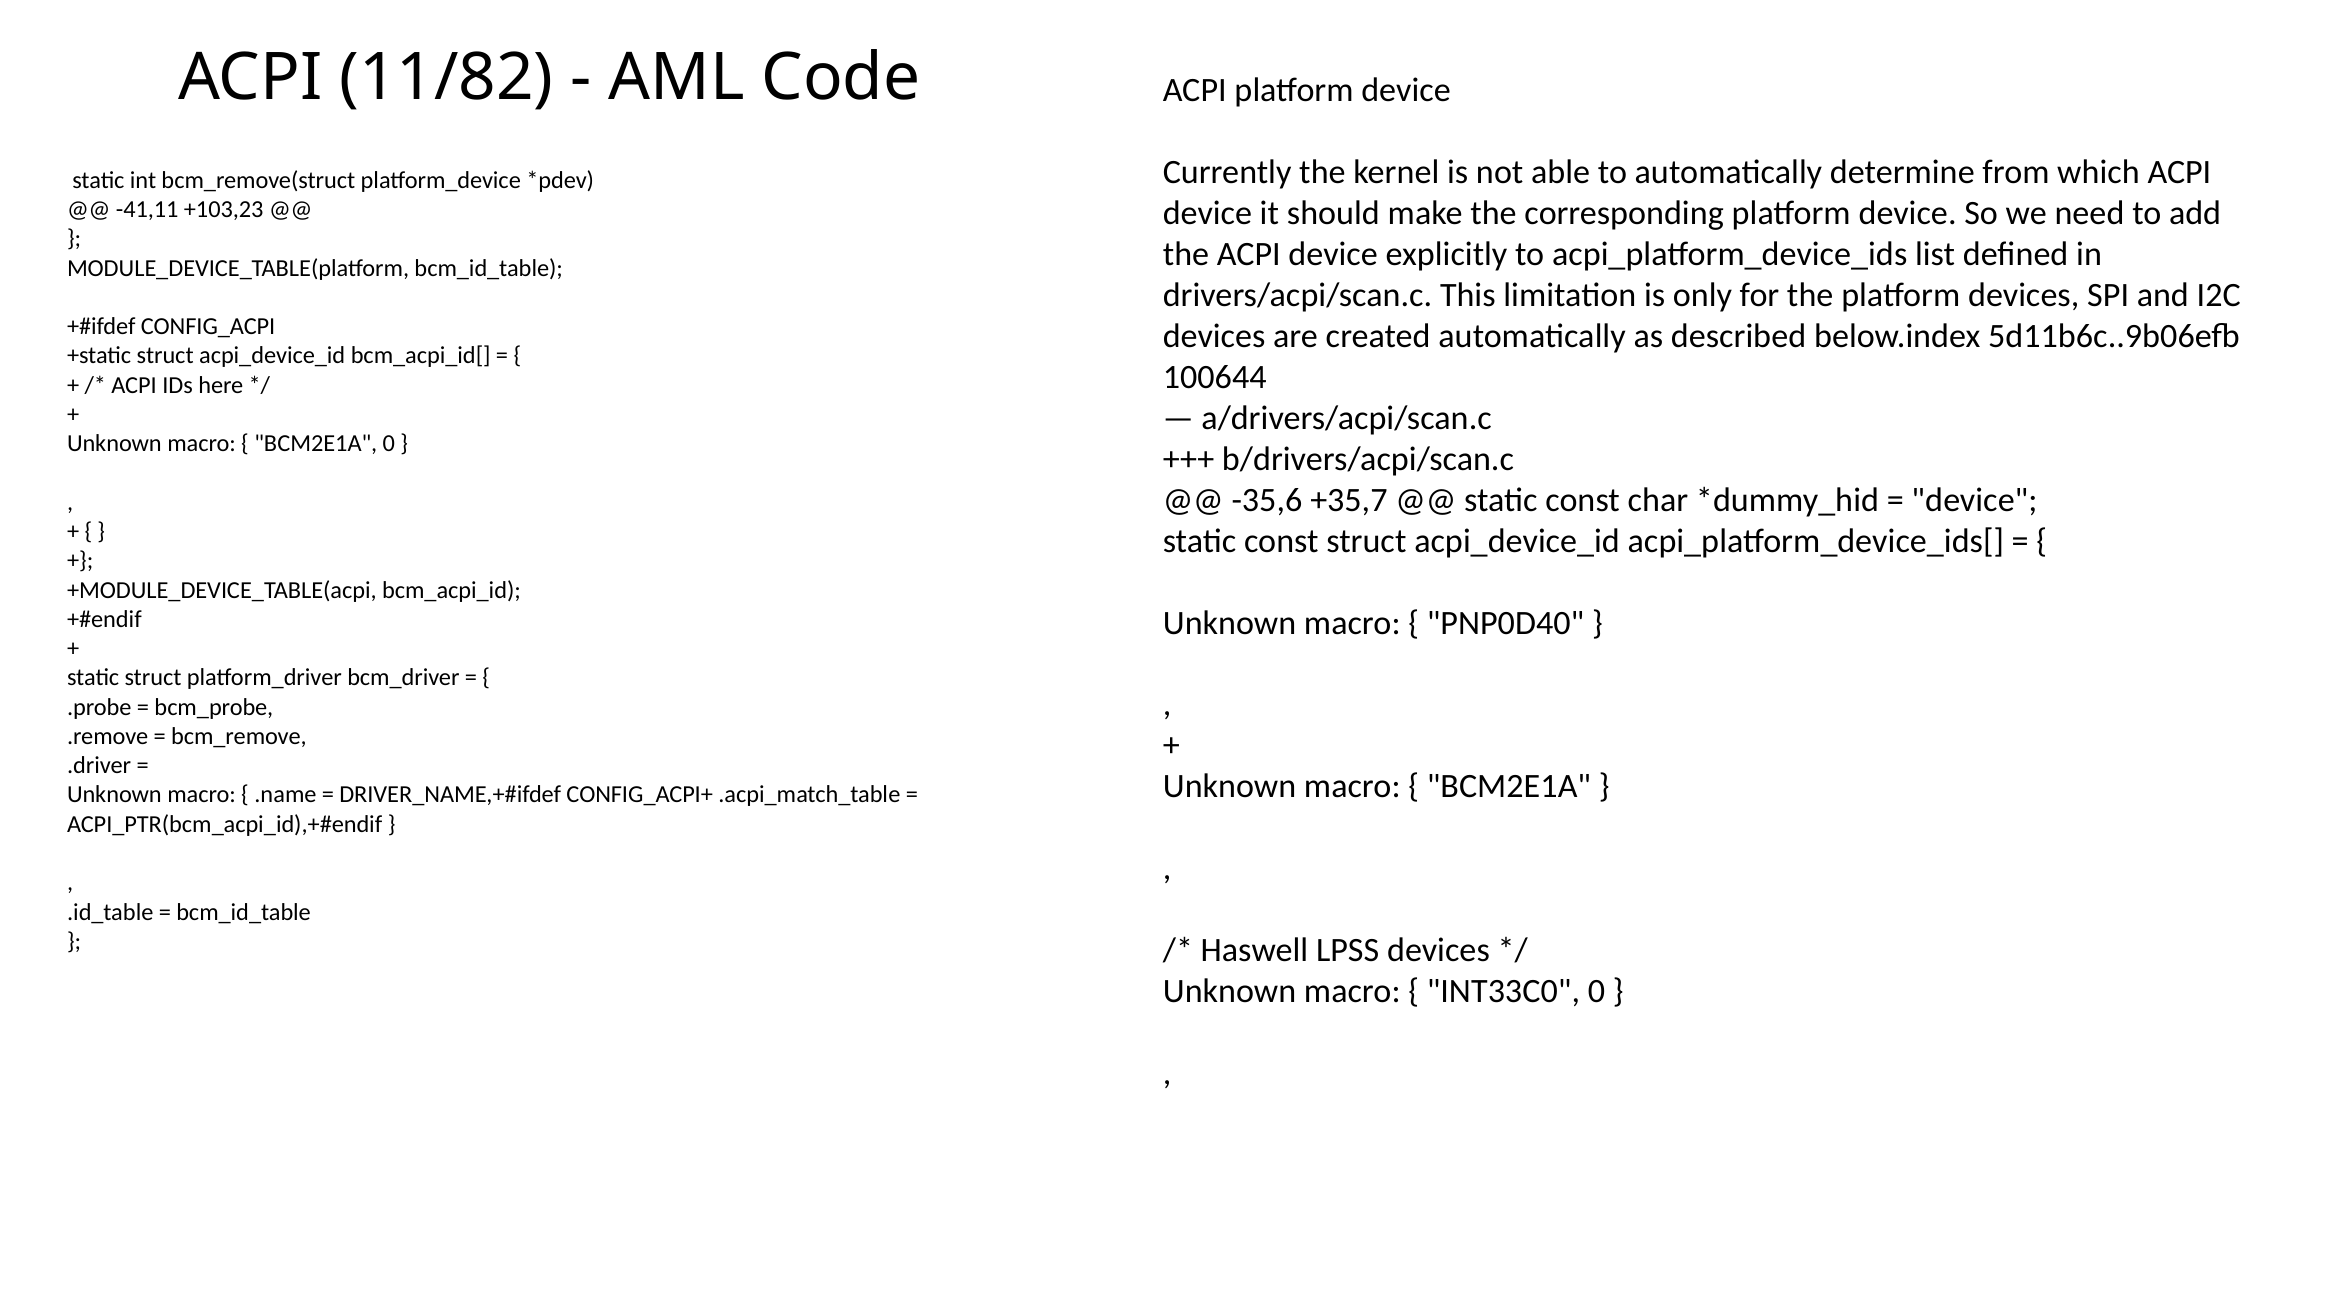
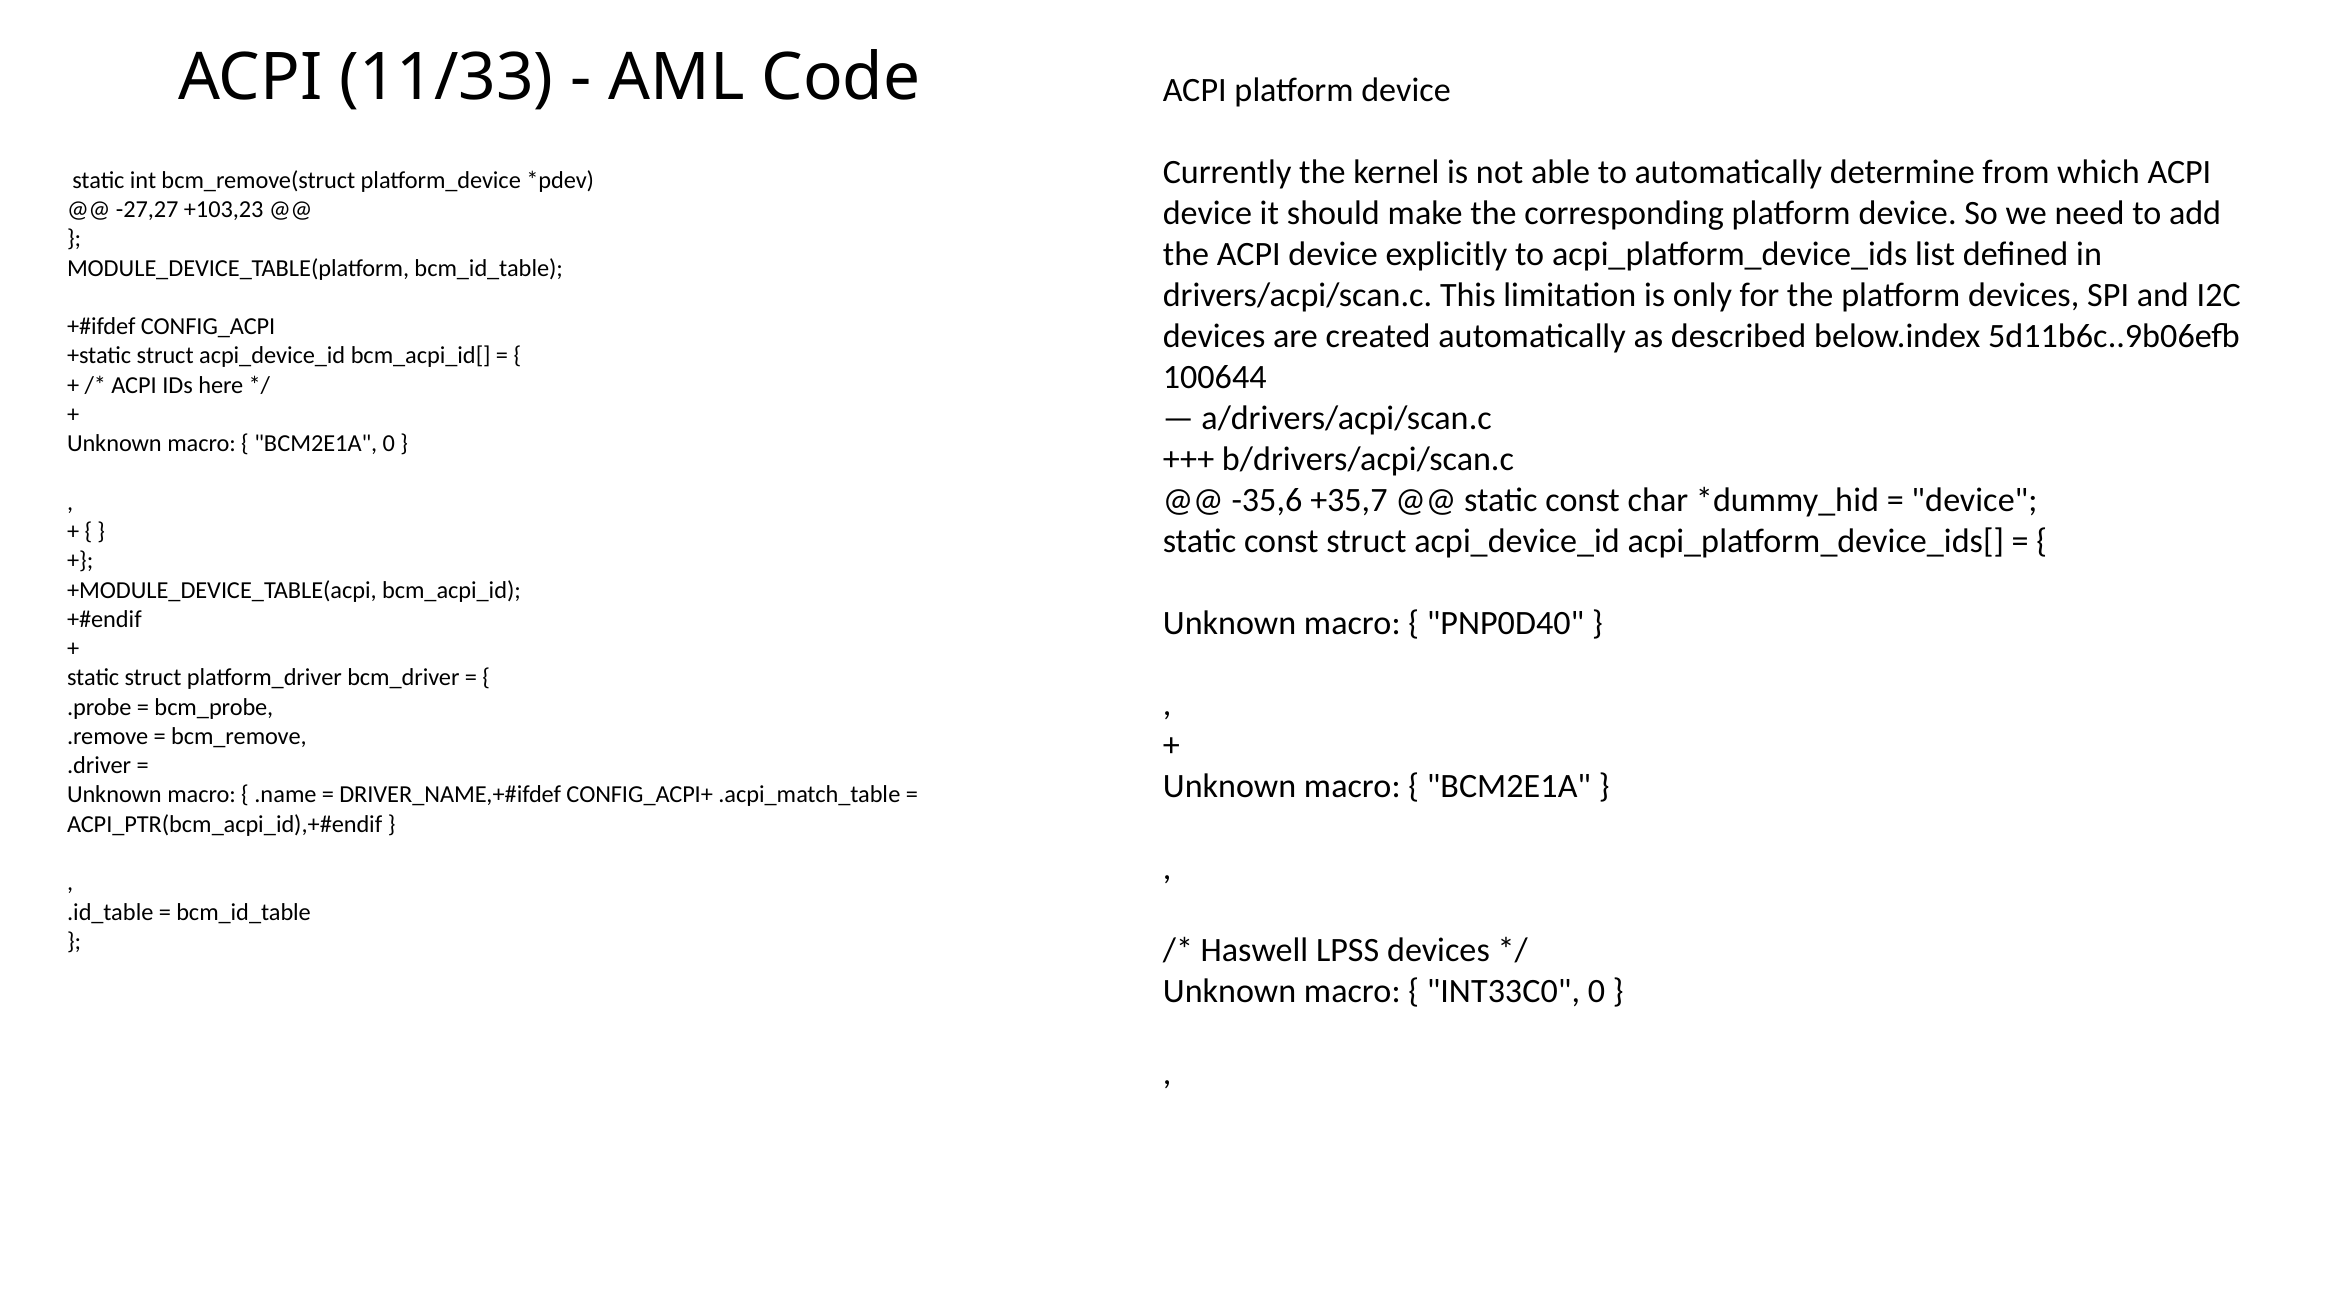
11/82: 11/82 -> 11/33
-41,11: -41,11 -> -27,27
